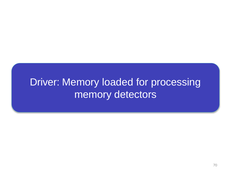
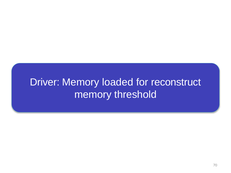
processing: processing -> reconstruct
detectors: detectors -> threshold
